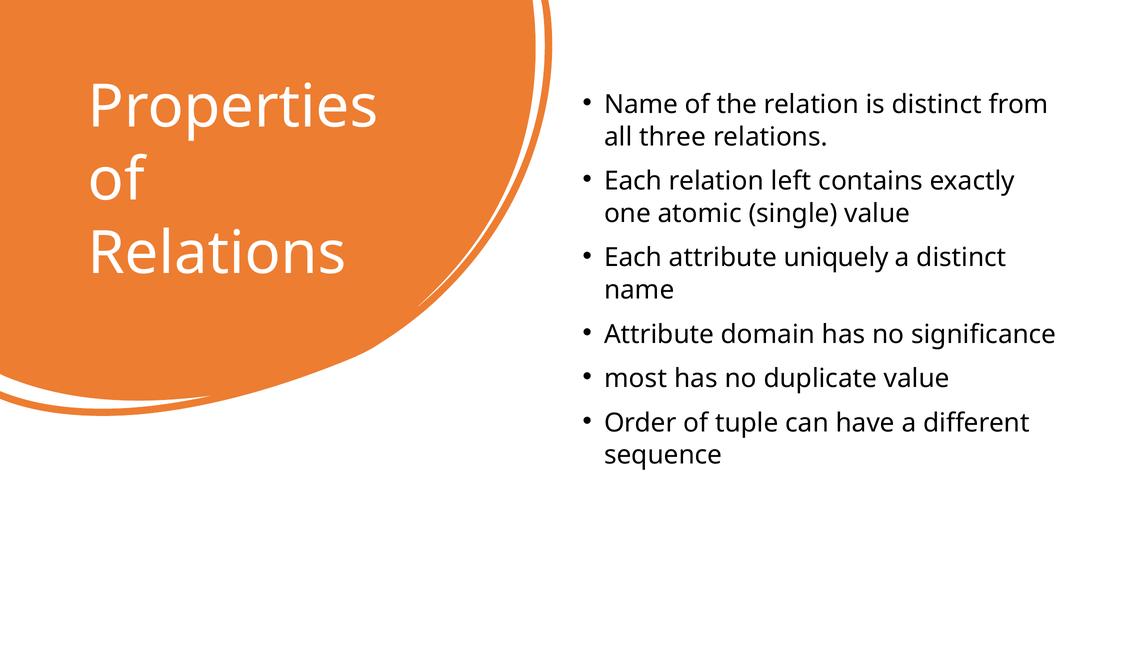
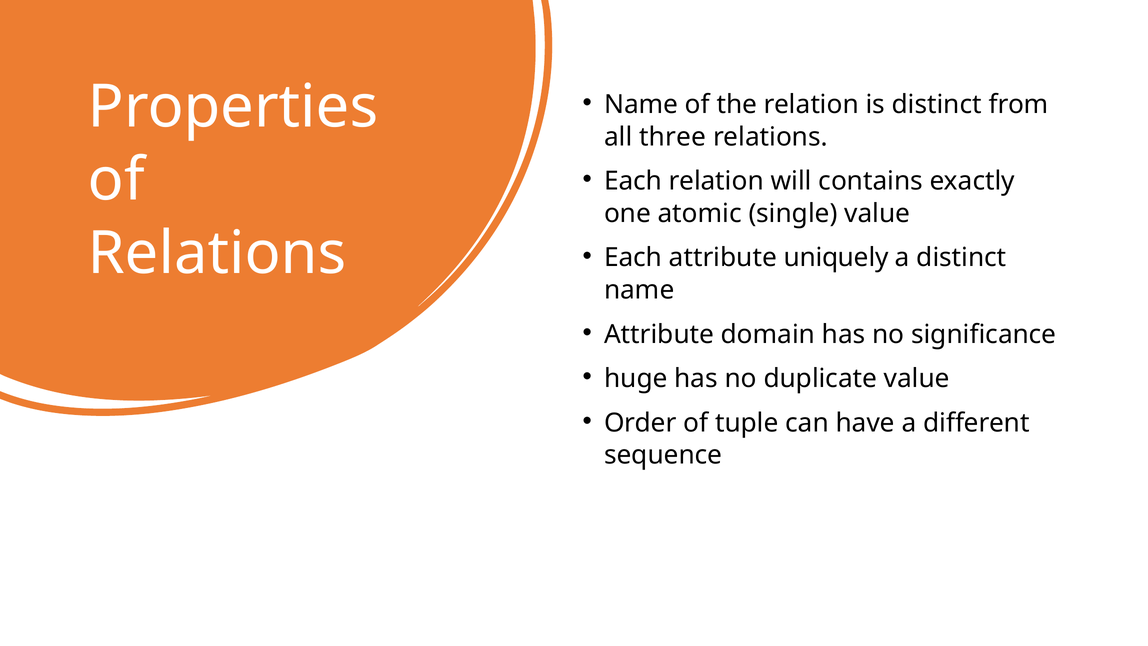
left: left -> will
most: most -> huge
